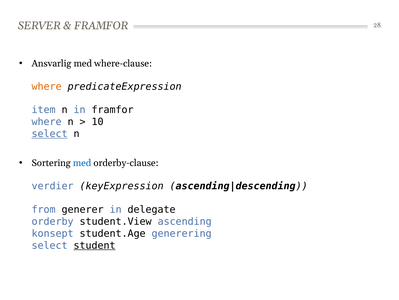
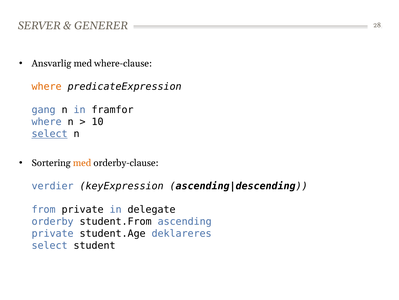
FRAMFOR at (101, 26): FRAMFOR -> GENERER
item: item -> gang
med at (82, 163) colour: blue -> orange
from generer: generer -> private
student.View: student.View -> student.From
konsept at (53, 233): konsept -> private
generering: generering -> deklareres
student underline: present -> none
